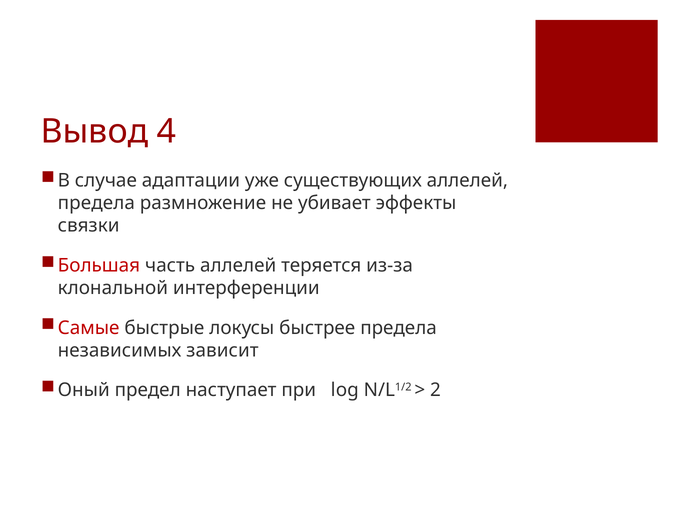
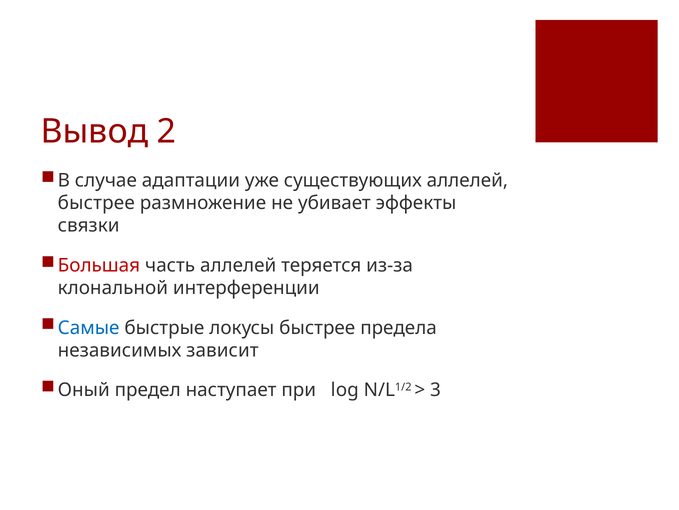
4: 4 -> 2
предела at (96, 203): предела -> быстрее
Самые colour: red -> blue
2: 2 -> 3
